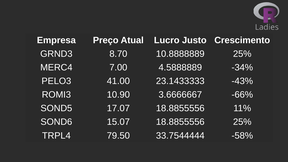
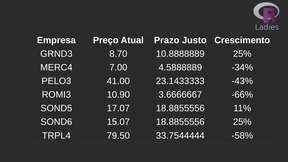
Lucro: Lucro -> Prazo
